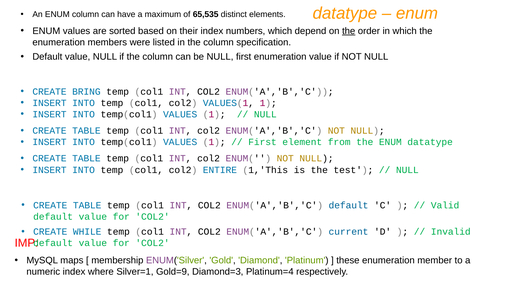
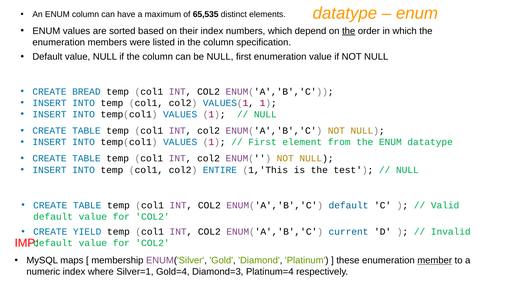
BRING: BRING -> BREAD
WHILE: WHILE -> YIELD
member underline: none -> present
Gold=9: Gold=9 -> Gold=4
